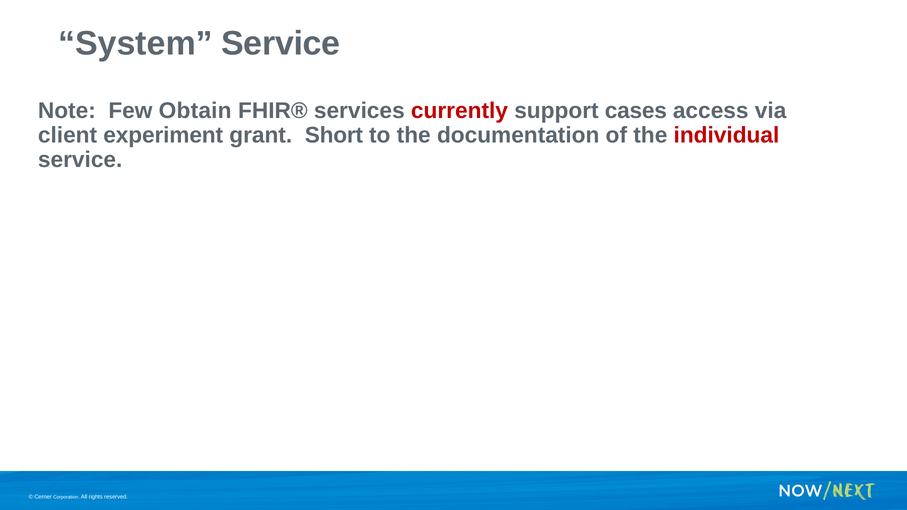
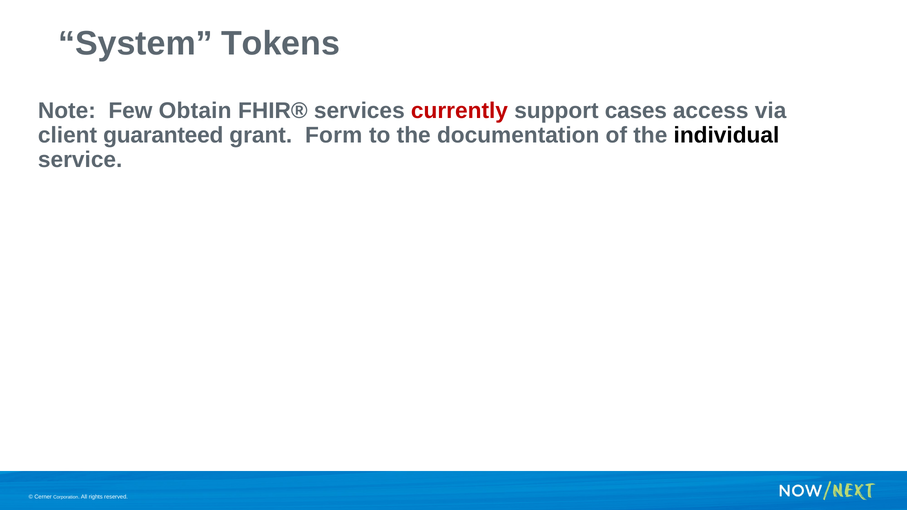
System Service: Service -> Tokens
experiment: experiment -> guaranteed
Short: Short -> Form
individual colour: red -> black
